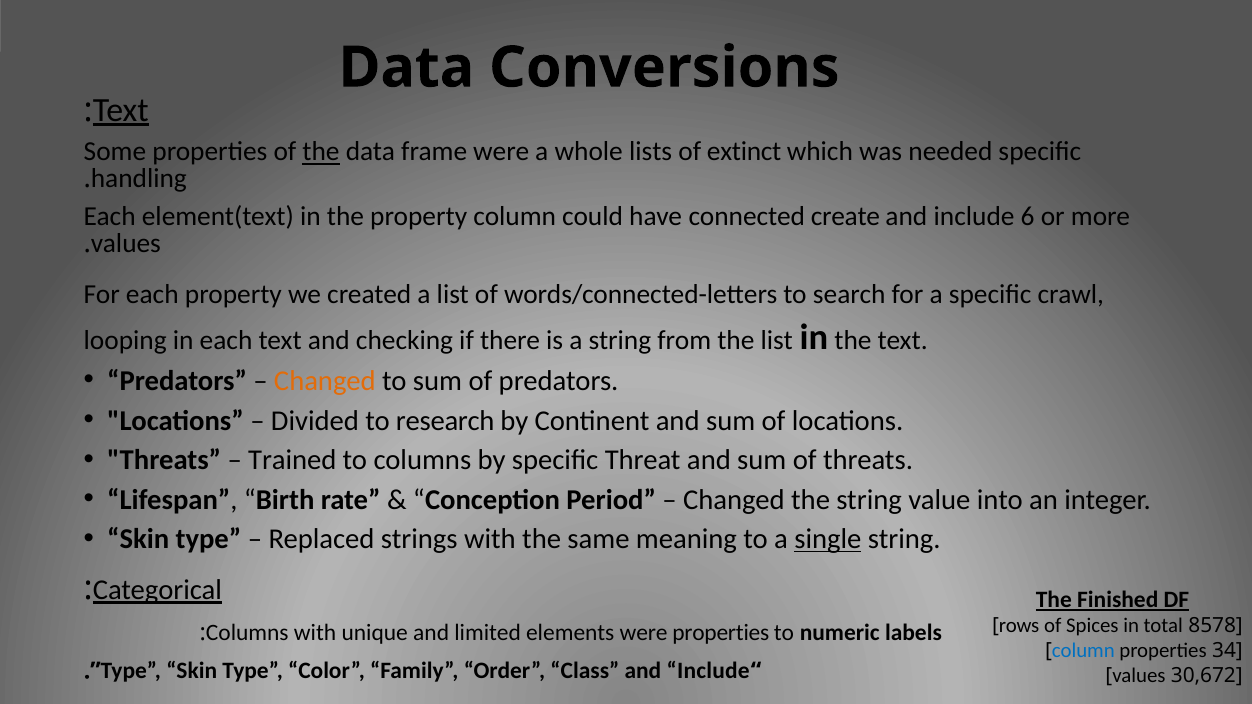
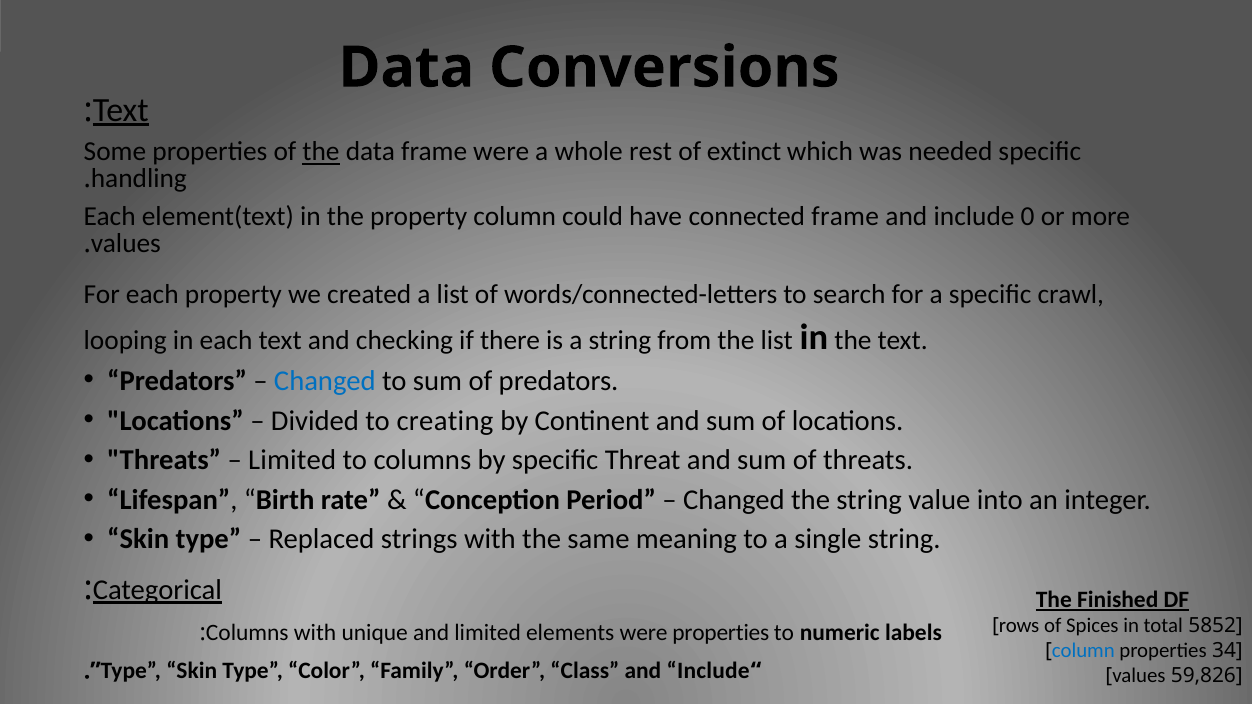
lists: lists -> rest
connected create: create -> frame
6: 6 -> 0
Changed at (325, 381) colour: orange -> blue
research: research -> creating
Trained at (292, 460): Trained -> Limited
single underline: present -> none
8578: 8578 -> 5852
30,672: 30,672 -> 59,826
